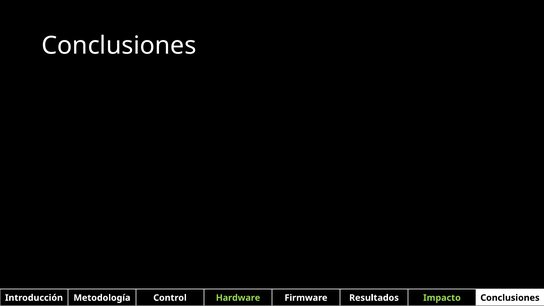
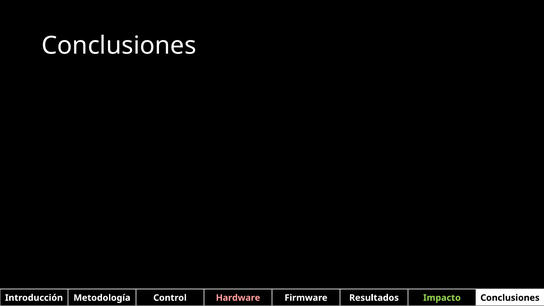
Hardware colour: light green -> pink
